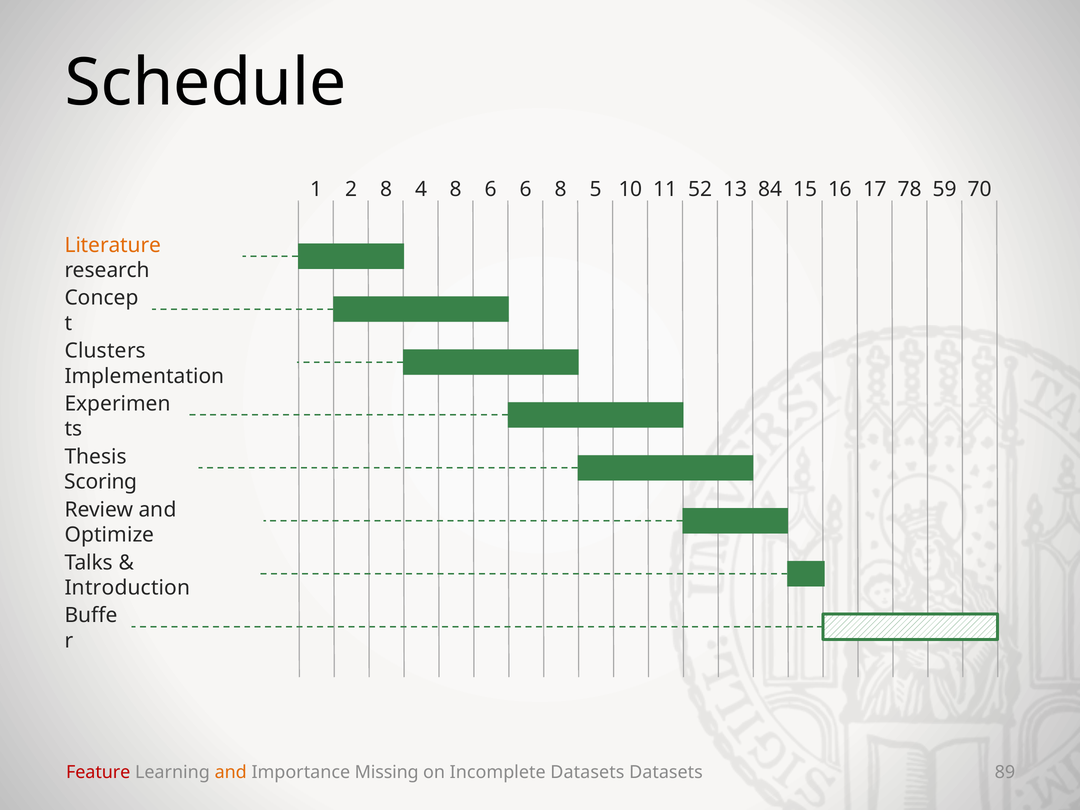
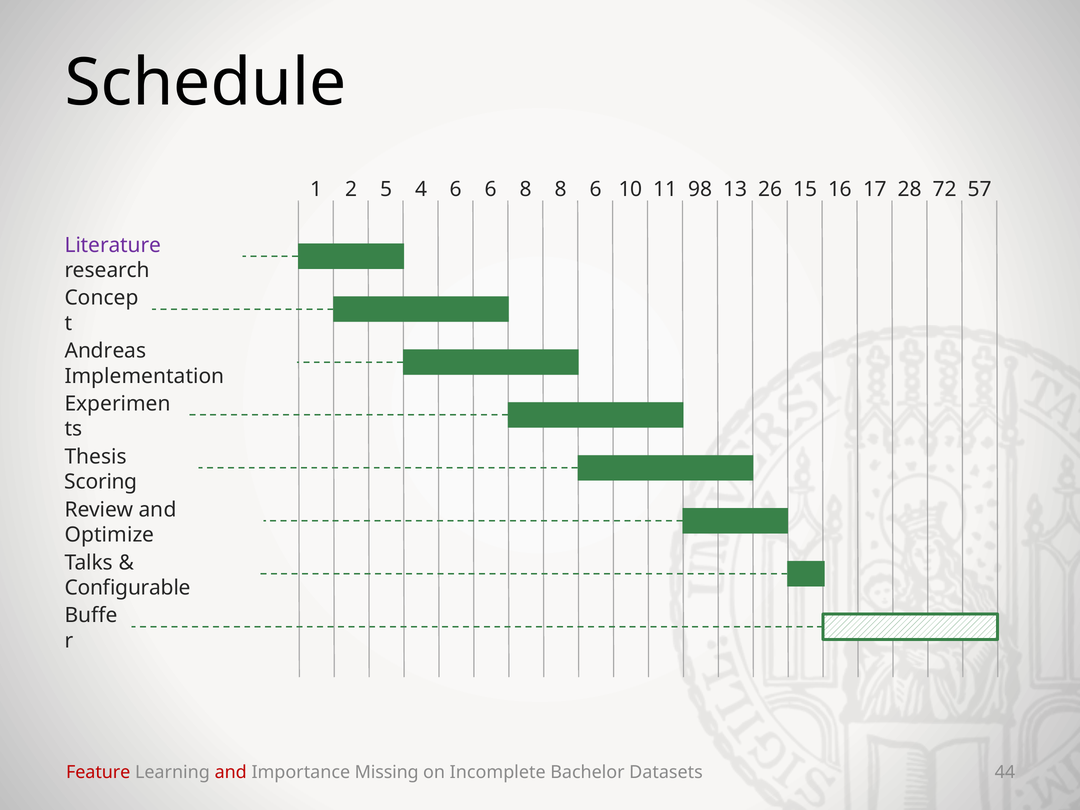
2 8: 8 -> 5
1 8: 8 -> 6
6 6: 6 -> 8
4 5: 5 -> 6
52: 52 -> 98
84: 84 -> 26
78: 78 -> 28
59: 59 -> 72
70: 70 -> 57
Literature colour: orange -> purple
Clusters: Clusters -> Andreas
Introduction: Introduction -> Configurable
and at (231, 772) colour: orange -> red
Incomplete Datasets: Datasets -> Bachelor
89: 89 -> 44
